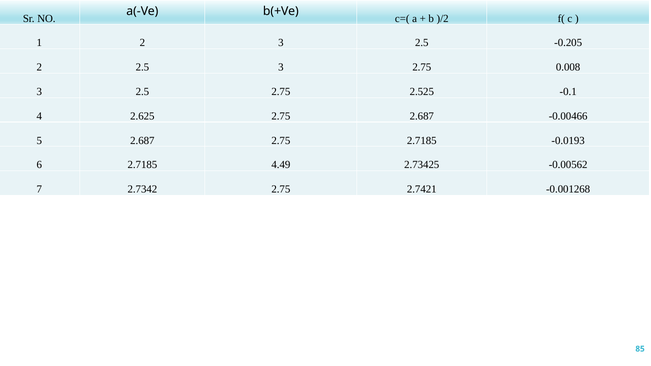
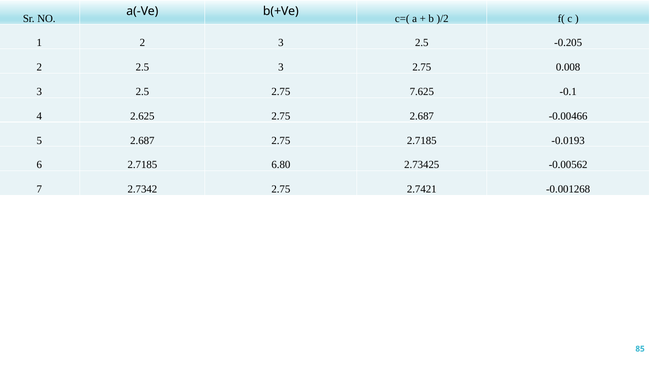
2.525: 2.525 -> 7.625
4.49: 4.49 -> 6.80
